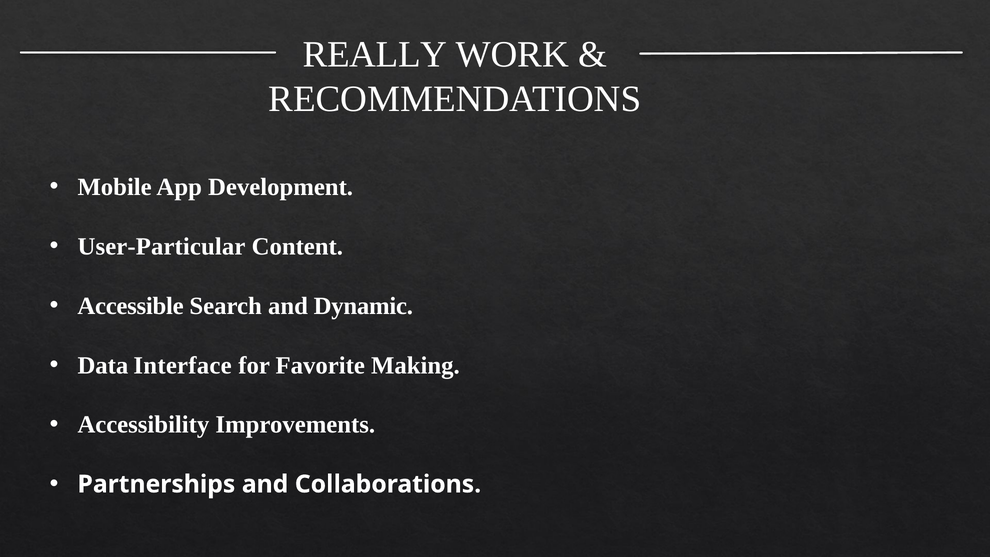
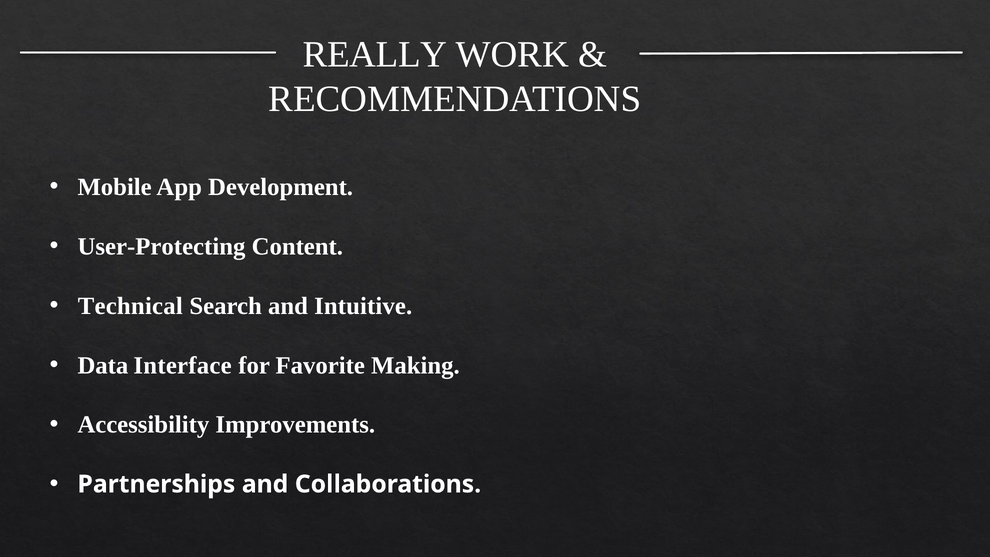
User-Particular: User-Particular -> User-Protecting
Accessible: Accessible -> Technical
Dynamic: Dynamic -> Intuitive
